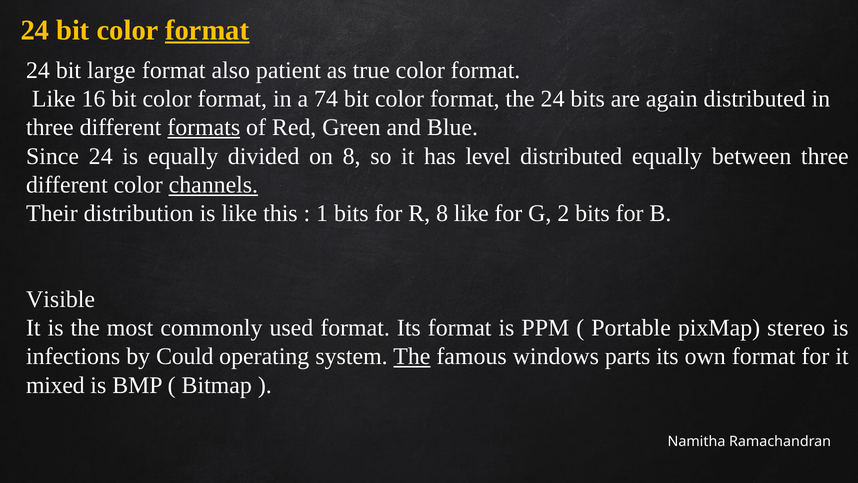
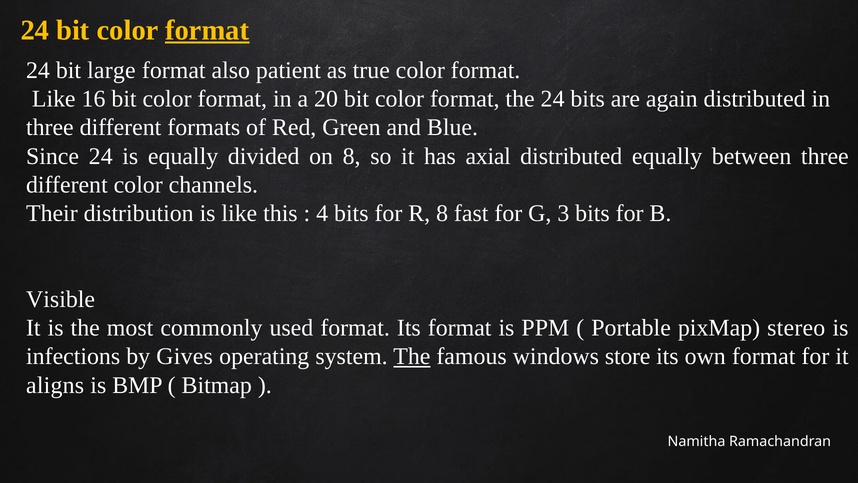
74: 74 -> 20
formats underline: present -> none
level: level -> axial
channels underline: present -> none
1: 1 -> 4
8 like: like -> fast
2: 2 -> 3
Could: Could -> Gives
parts: parts -> store
mixed: mixed -> aligns
